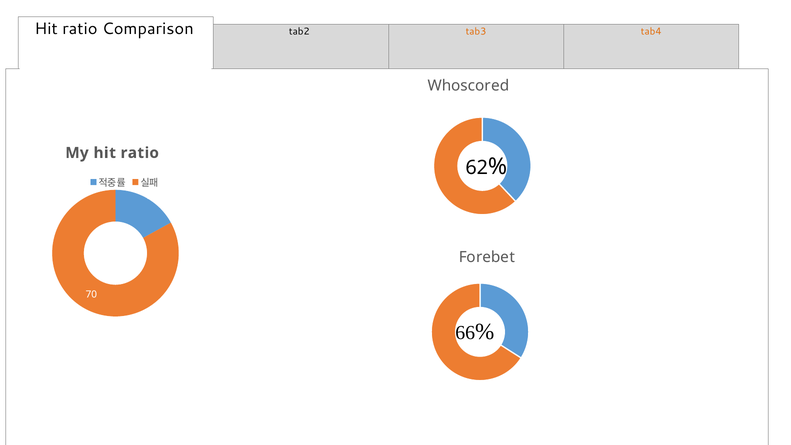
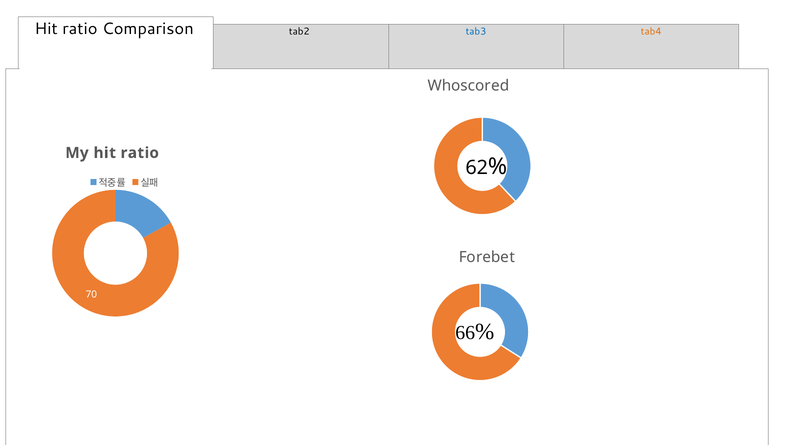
tab3 colour: orange -> blue
